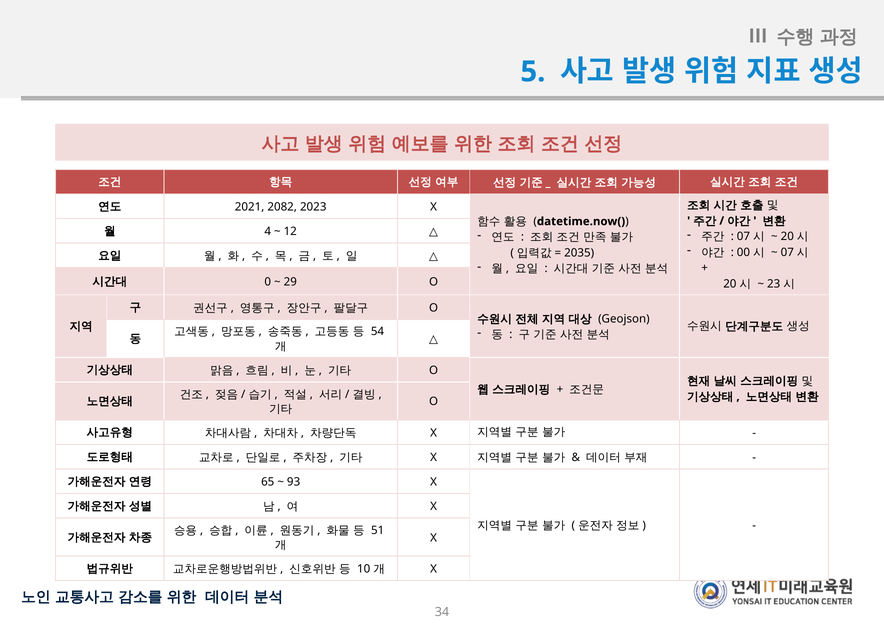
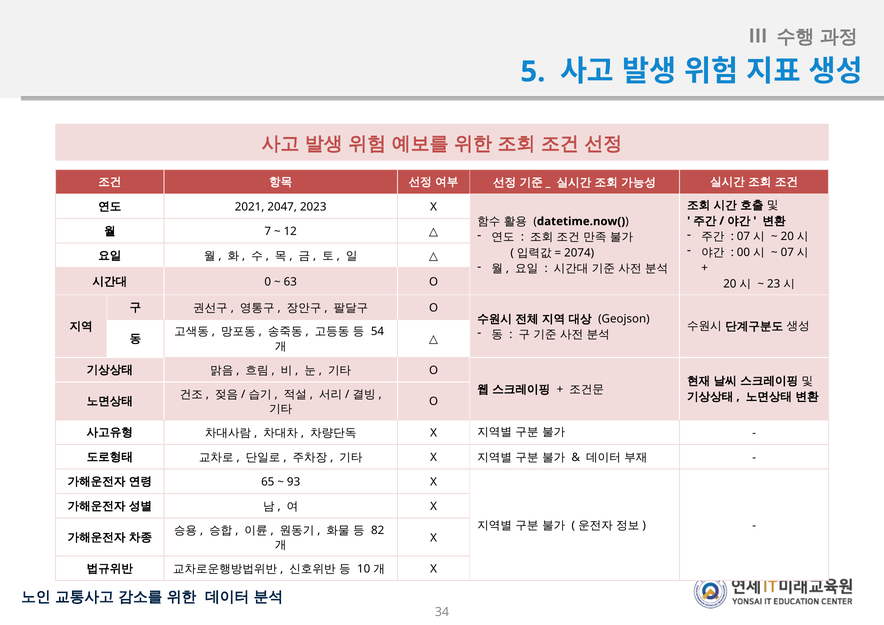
2082: 2082 -> 2047
4: 4 -> 7
2035: 2035 -> 2074
29: 29 -> 63
51: 51 -> 82
